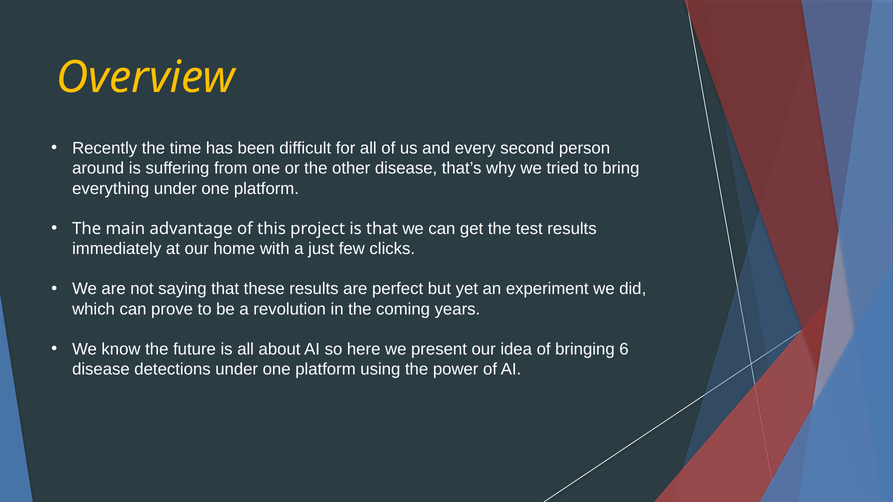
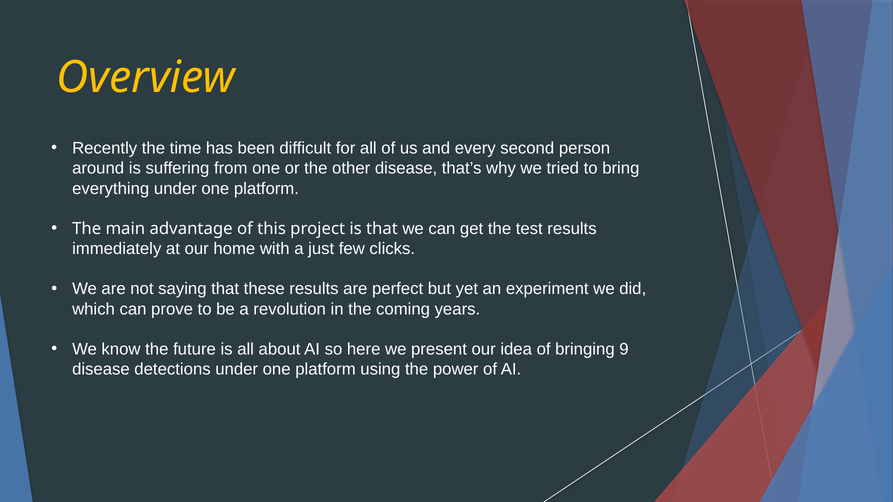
6: 6 -> 9
